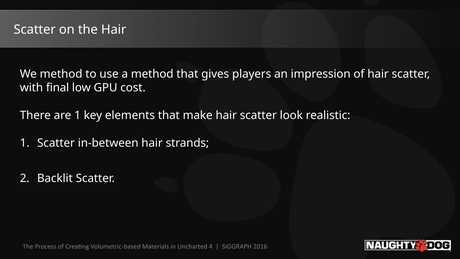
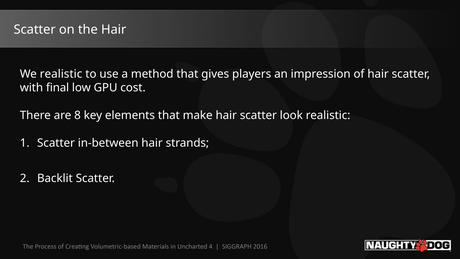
We method: method -> realistic
are 1: 1 -> 8
